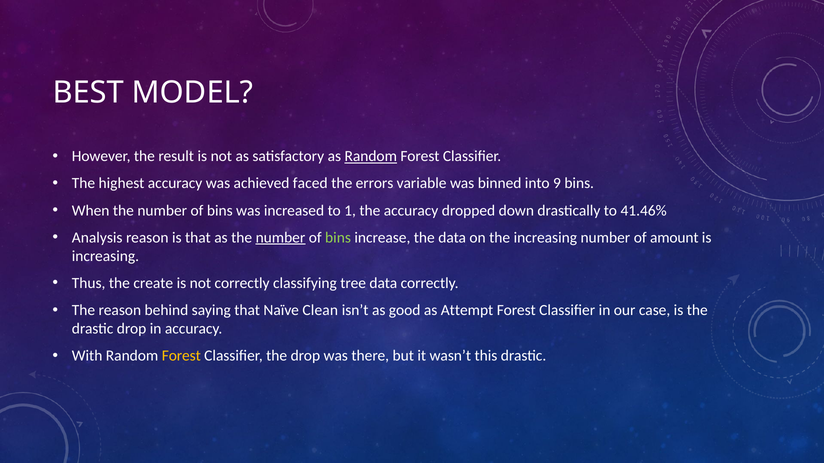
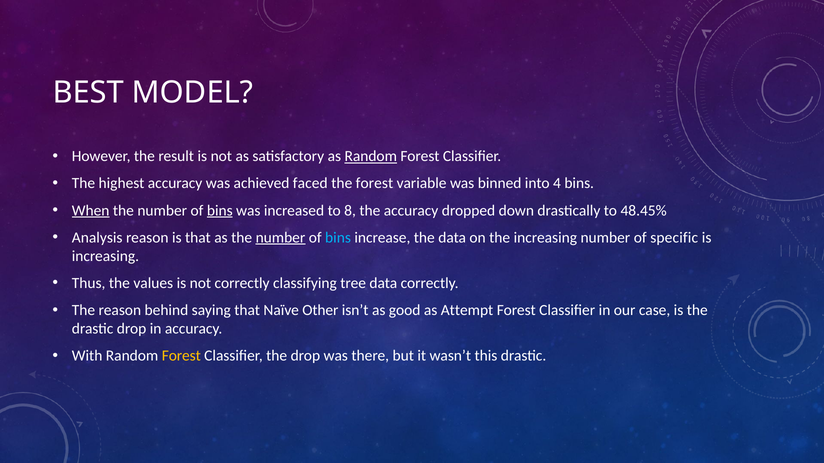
the errors: errors -> forest
9: 9 -> 4
When underline: none -> present
bins at (220, 211) underline: none -> present
1: 1 -> 8
41.46%: 41.46% -> 48.45%
bins at (338, 238) colour: light green -> light blue
amount: amount -> specific
create: create -> values
Clean: Clean -> Other
